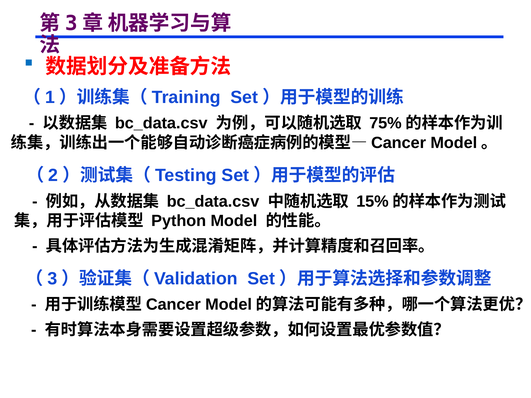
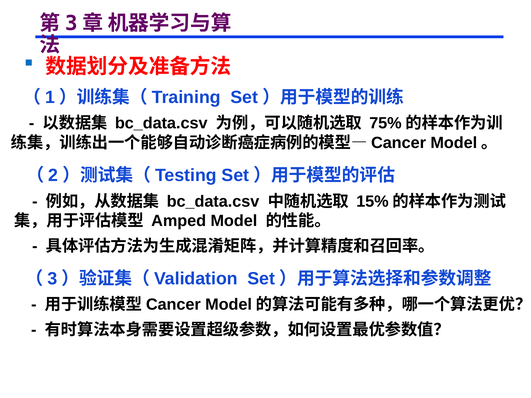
Python: Python -> Amped
